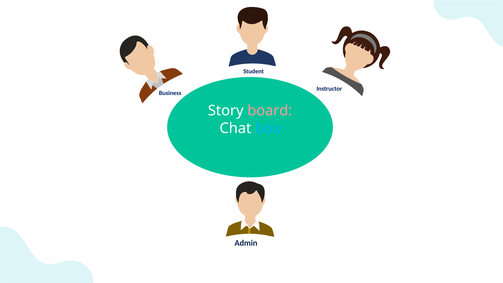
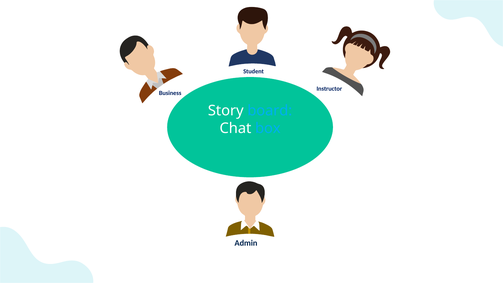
board colour: pink -> light blue
